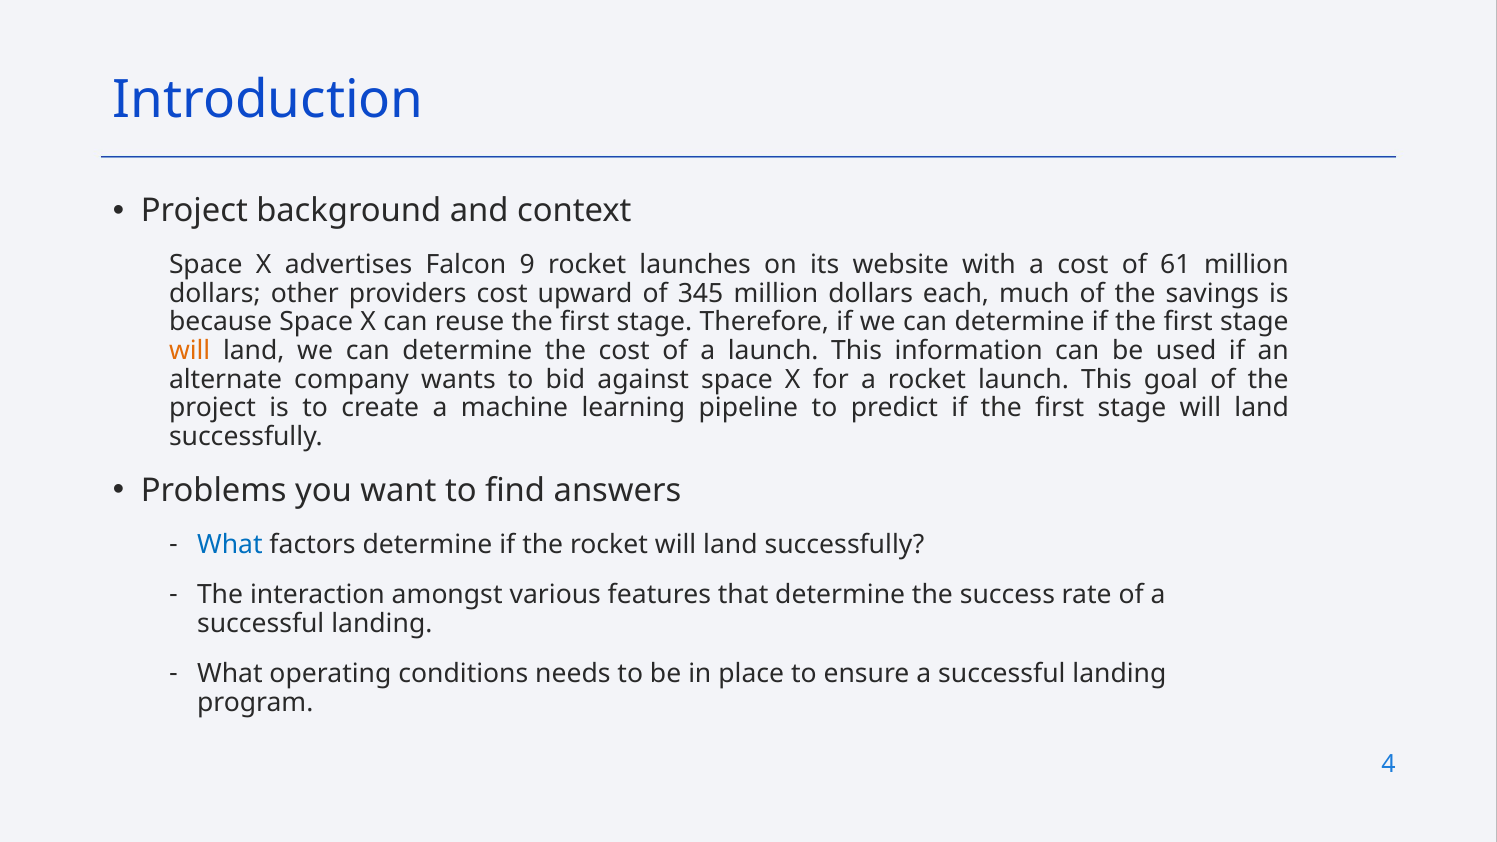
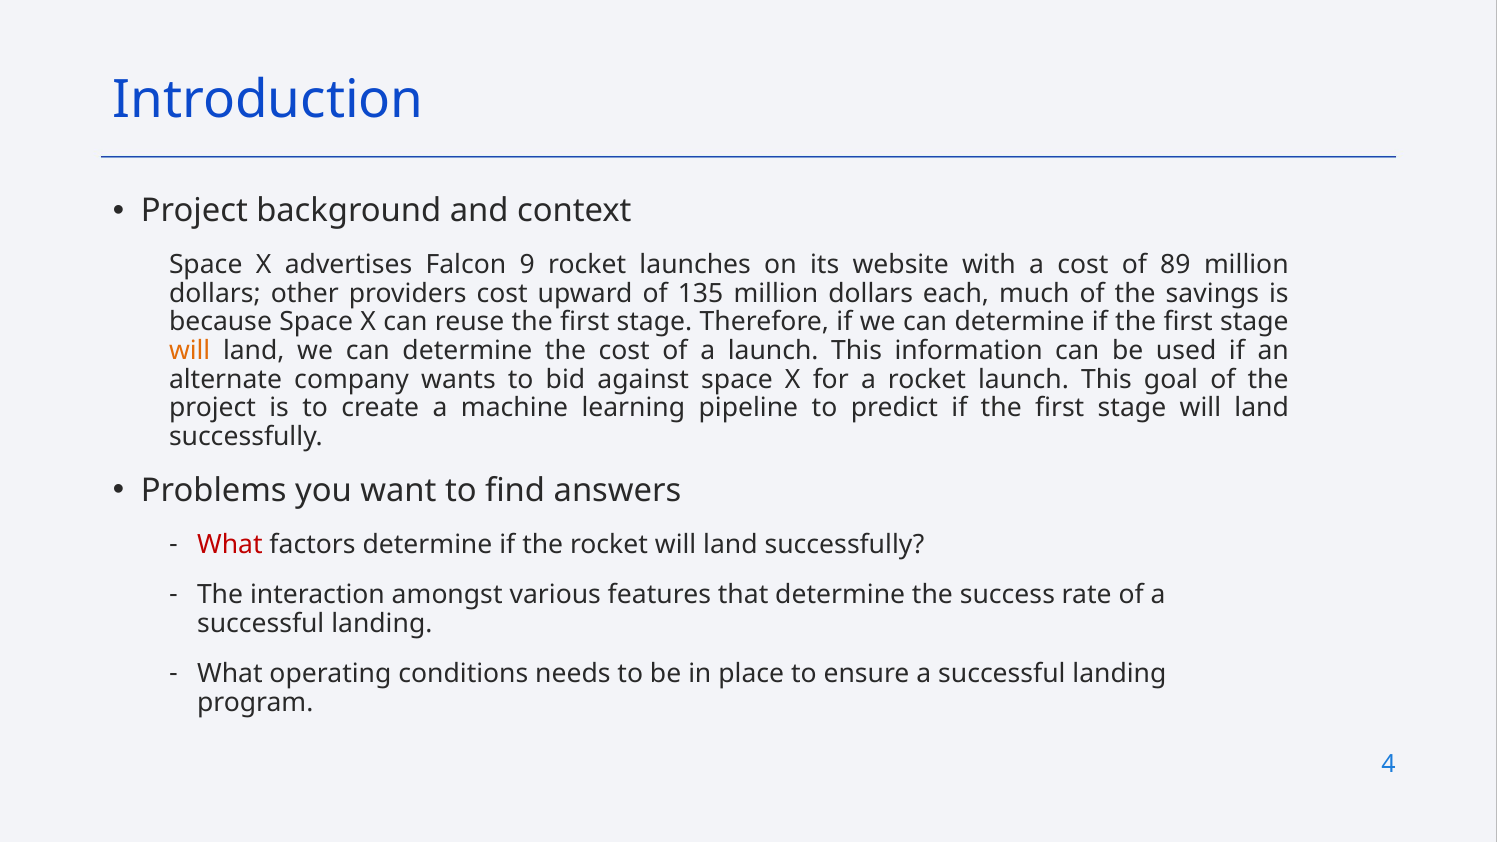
61: 61 -> 89
345: 345 -> 135
What at (230, 544) colour: blue -> red
